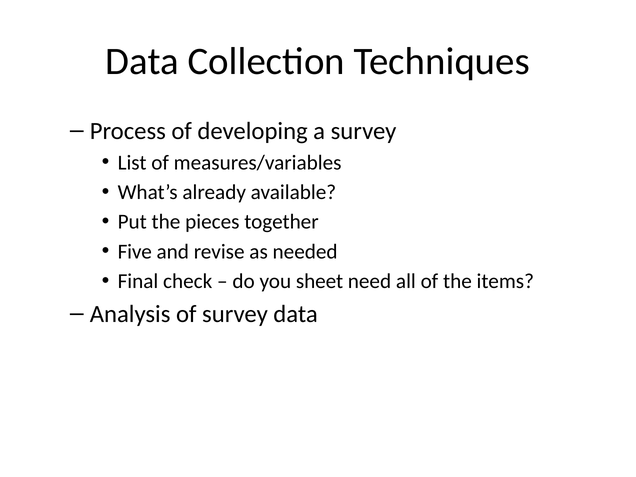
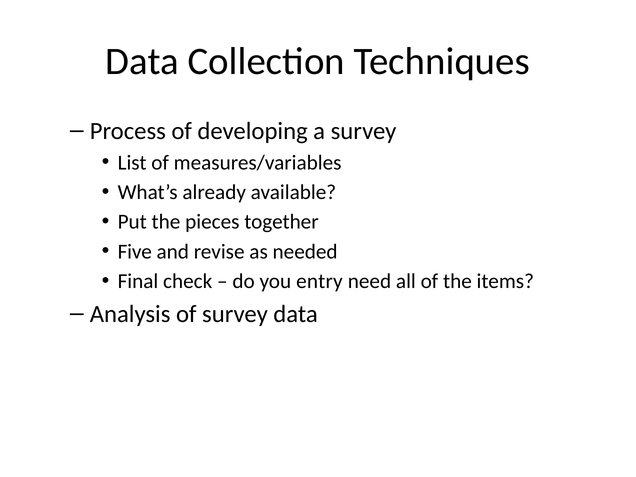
sheet: sheet -> entry
